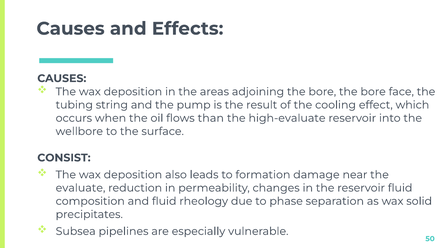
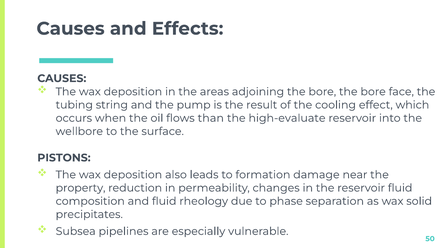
CONSIST: CONSIST -> PISTONS
evaluate: evaluate -> property
